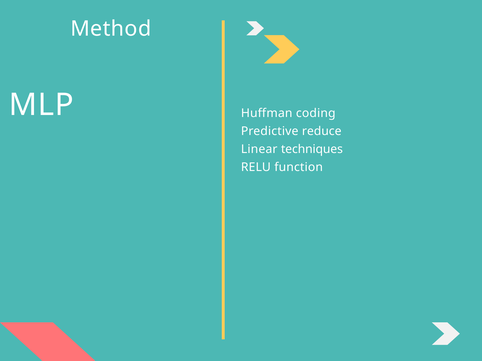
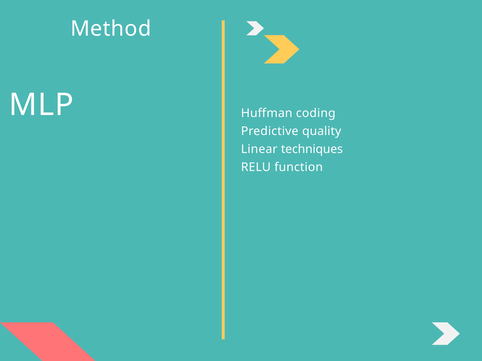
reduce: reduce -> quality
